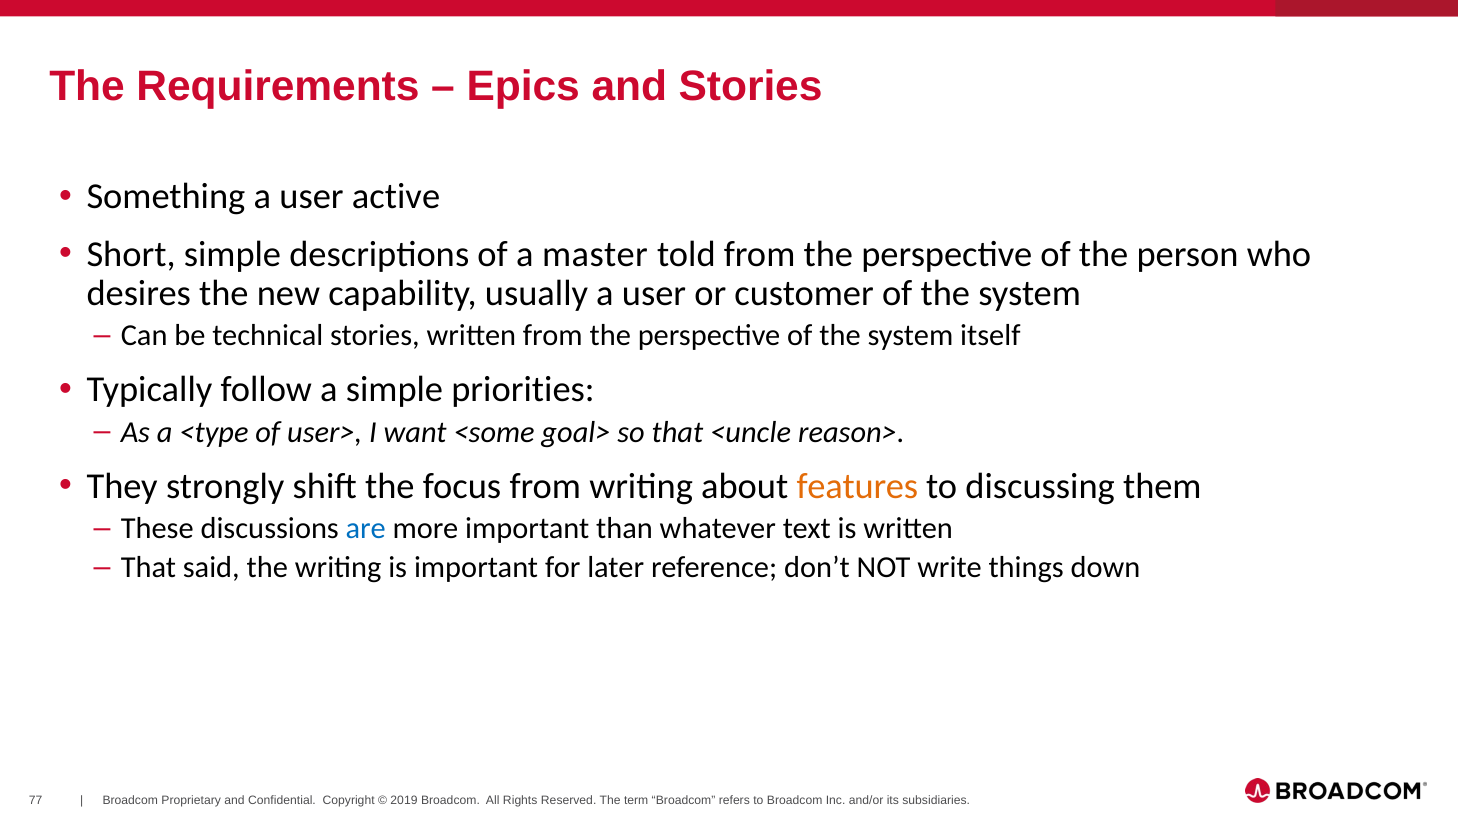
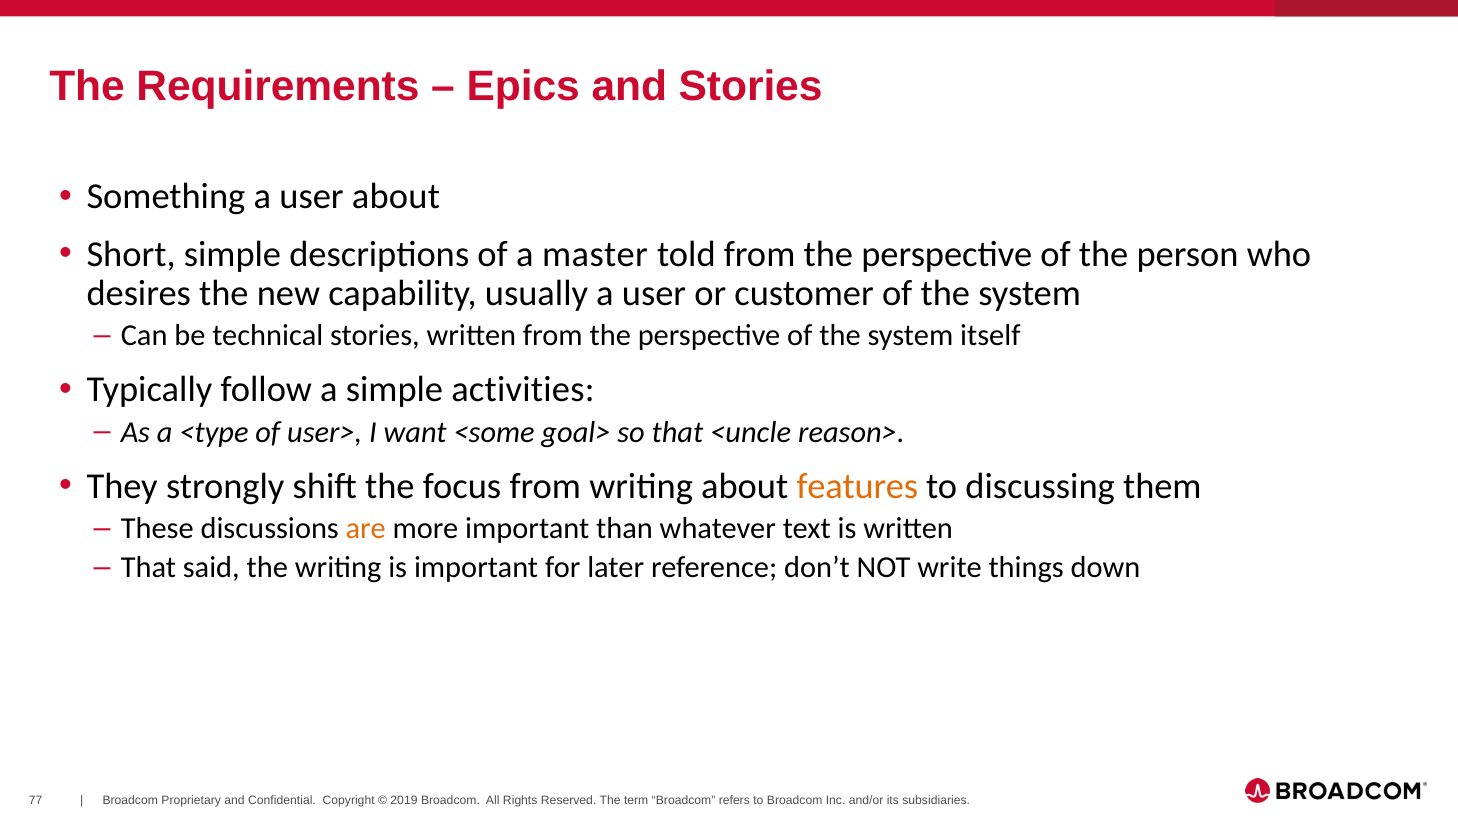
user active: active -> about
priorities: priorities -> activities
are colour: blue -> orange
